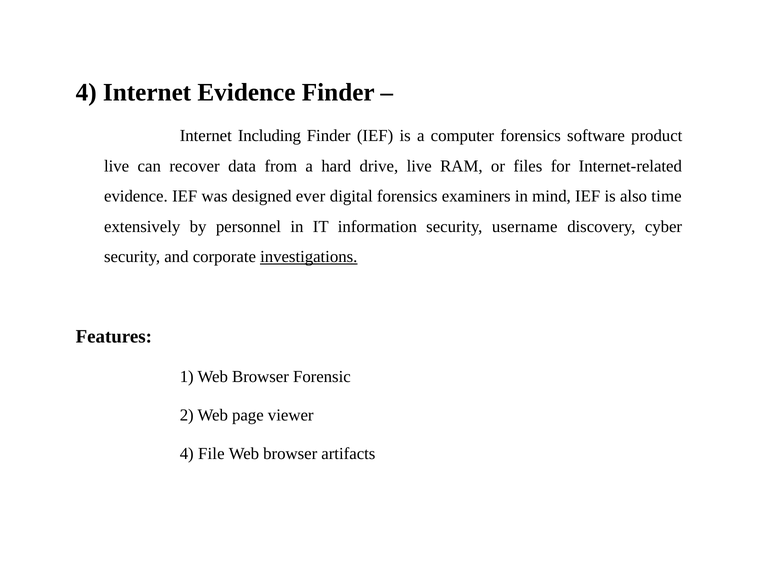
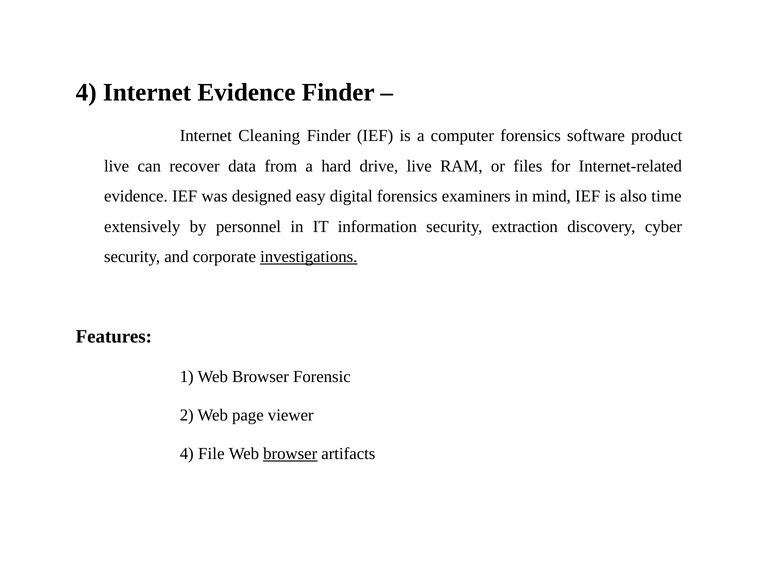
Including: Including -> Cleaning
ever: ever -> easy
username: username -> extraction
browser at (290, 454) underline: none -> present
